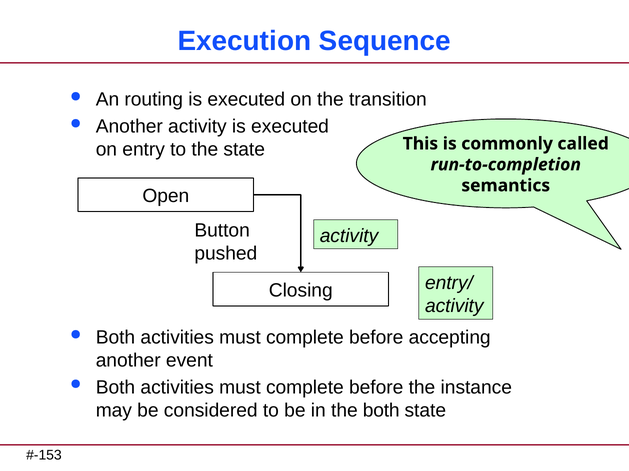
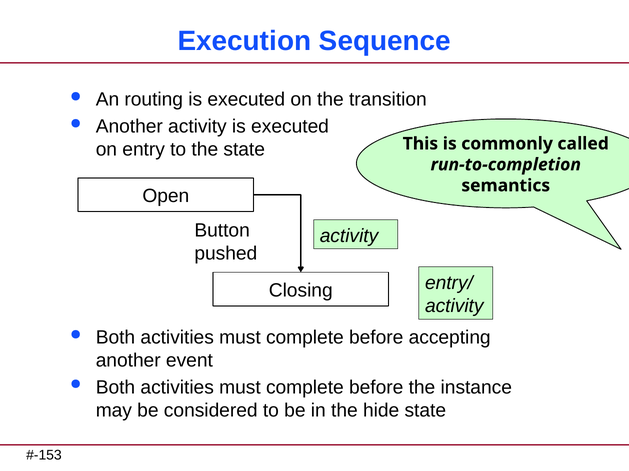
the both: both -> hide
